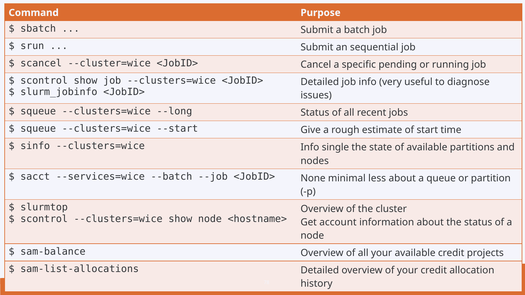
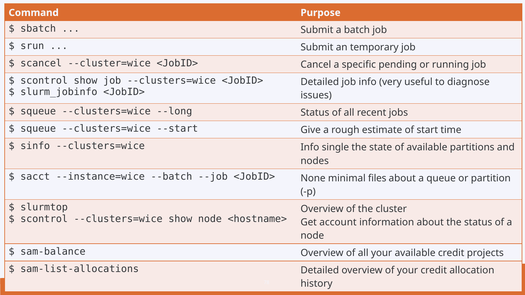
sequential: sequential -> temporary
--services=wice: --services=wice -> --instance=wice
less: less -> files
